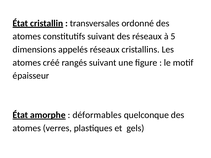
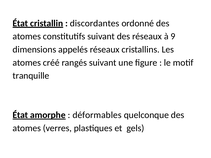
transversales: transversales -> discordantes
5: 5 -> 9
épaisseur: épaisseur -> tranquille
